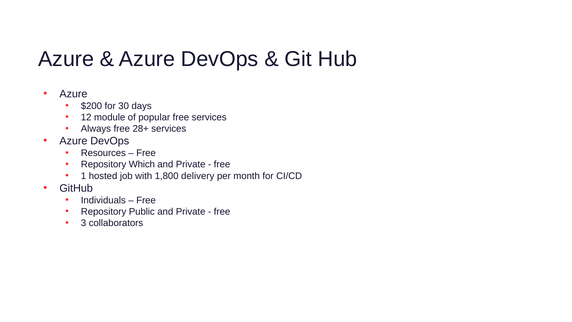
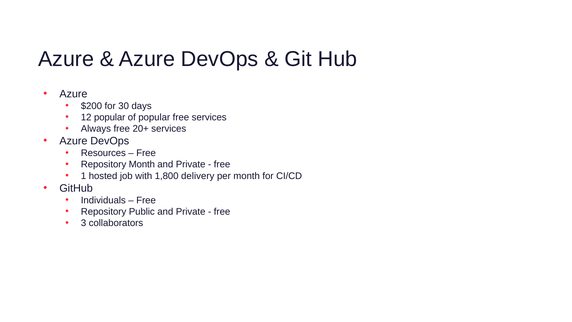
12 module: module -> popular
28+: 28+ -> 20+
Repository Which: Which -> Month
